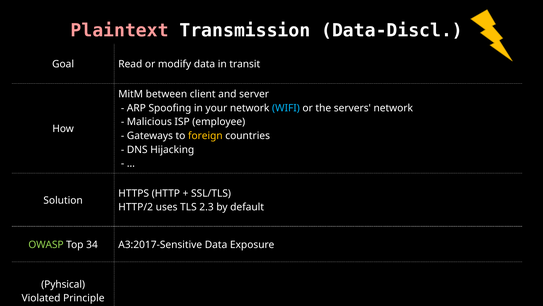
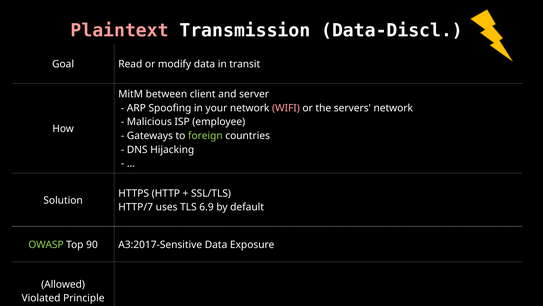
WIFI colour: light blue -> pink
foreign colour: yellow -> light green
HTTP/2: HTTP/2 -> HTTP/7
2.3: 2.3 -> 6.9
34: 34 -> 90
Pyhsical: Pyhsical -> Allowed
